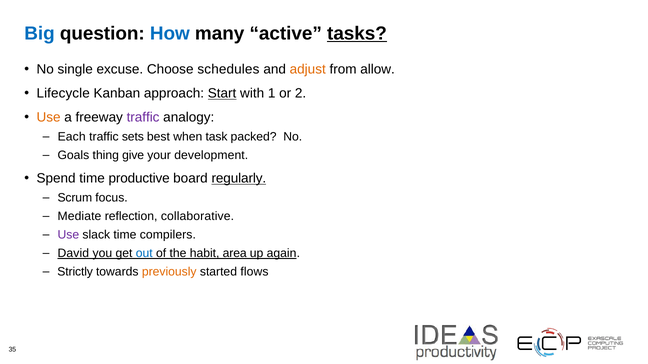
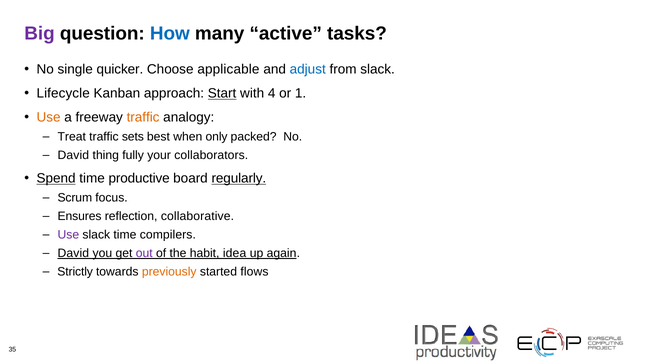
Big colour: blue -> purple
tasks underline: present -> none
excuse: excuse -> quicker
schedules: schedules -> applicable
adjust colour: orange -> blue
from allow: allow -> slack
1: 1 -> 4
2: 2 -> 1
traffic at (143, 118) colour: purple -> orange
Each: Each -> Treat
task: task -> only
Goals at (73, 155): Goals -> David
give: give -> fully
development: development -> collaborators
Spend underline: none -> present
Mediate: Mediate -> Ensures
out colour: blue -> purple
area: area -> idea
